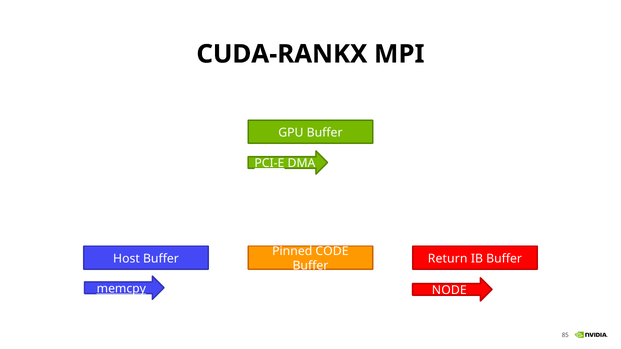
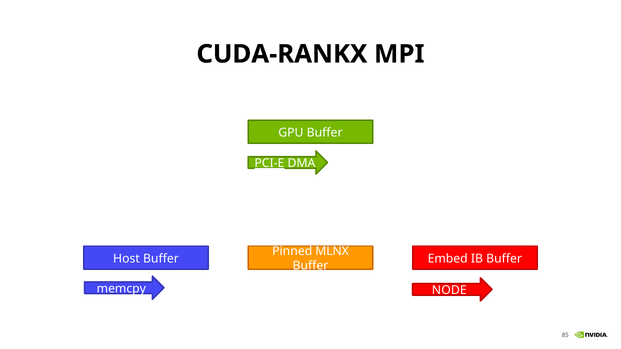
CODE: CODE -> MLNX
Return: Return -> Embed
memcpy underline: present -> none
